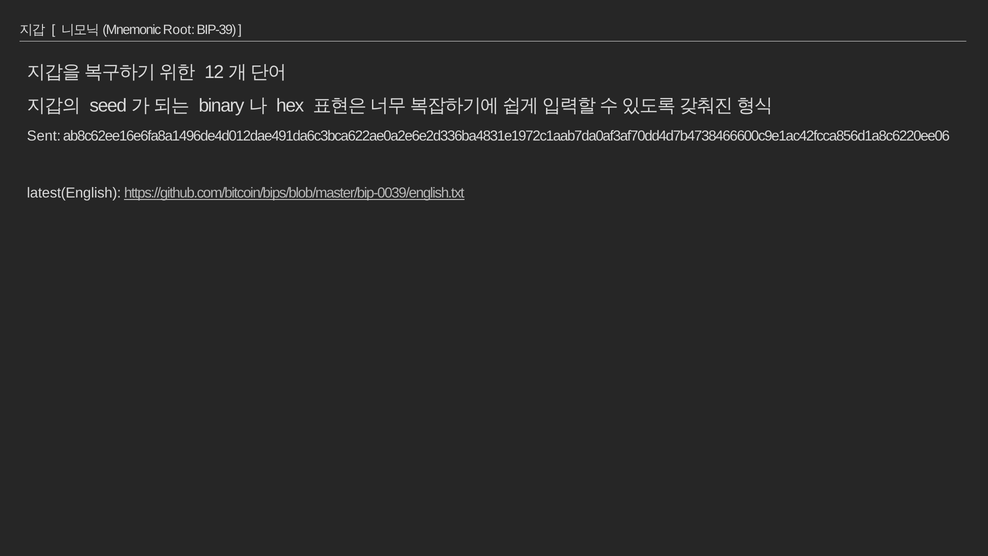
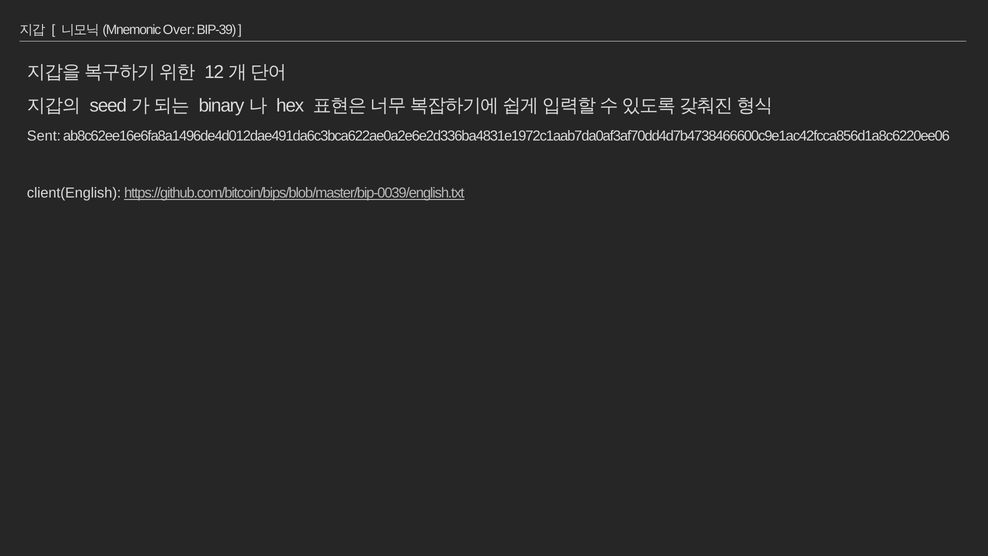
Root: Root -> Over
latest(English: latest(English -> client(English
